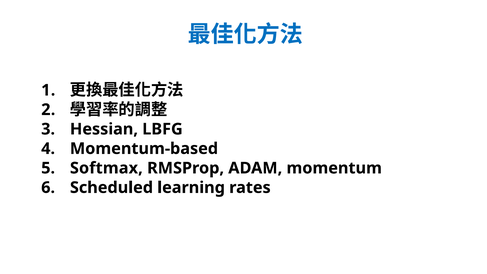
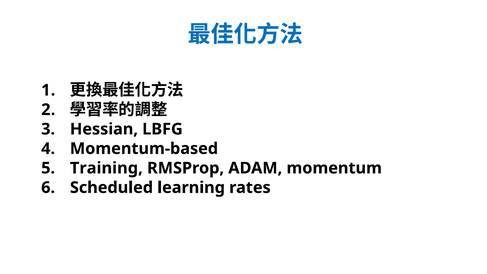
Softmax: Softmax -> Training
